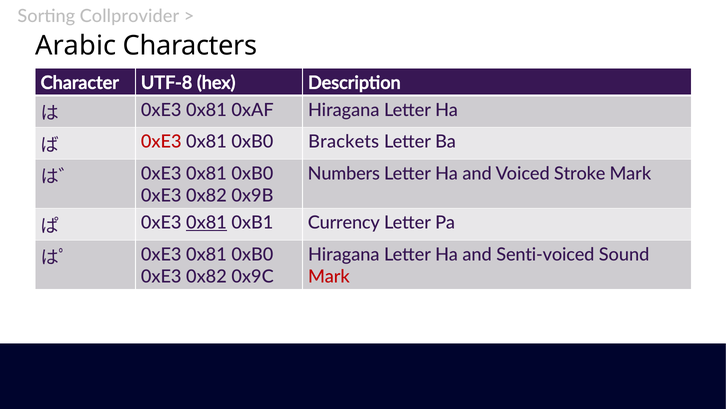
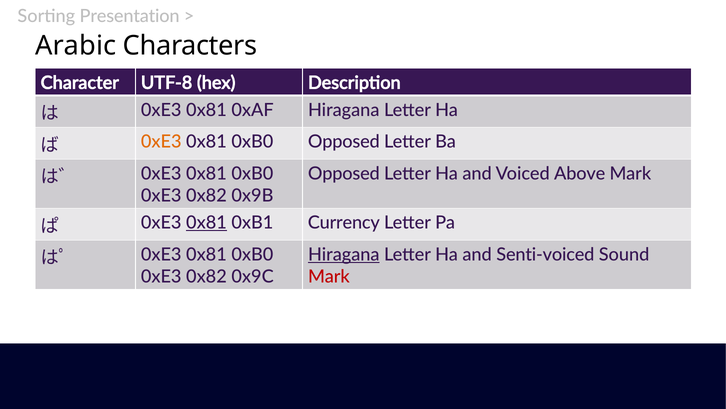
Collprovider: Collprovider -> Presentation
0xE3 at (161, 142) colour: red -> orange
0xB0 Brackets: Brackets -> Opposed
Numbers at (344, 173): Numbers -> Opposed
Stroke: Stroke -> Above
Hiragana at (344, 254) underline: none -> present
